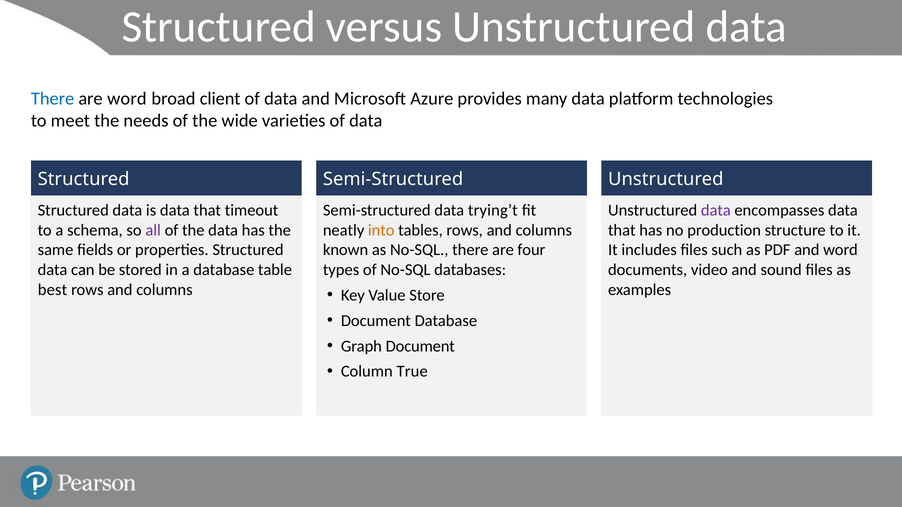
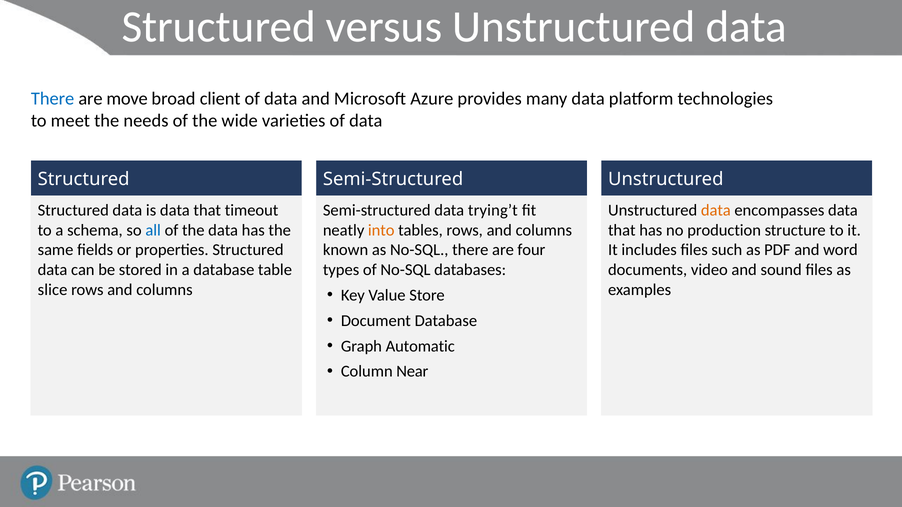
are word: word -> move
data at (716, 210) colour: purple -> orange
all colour: purple -> blue
best: best -> slice
Graph Document: Document -> Automatic
True: True -> Near
